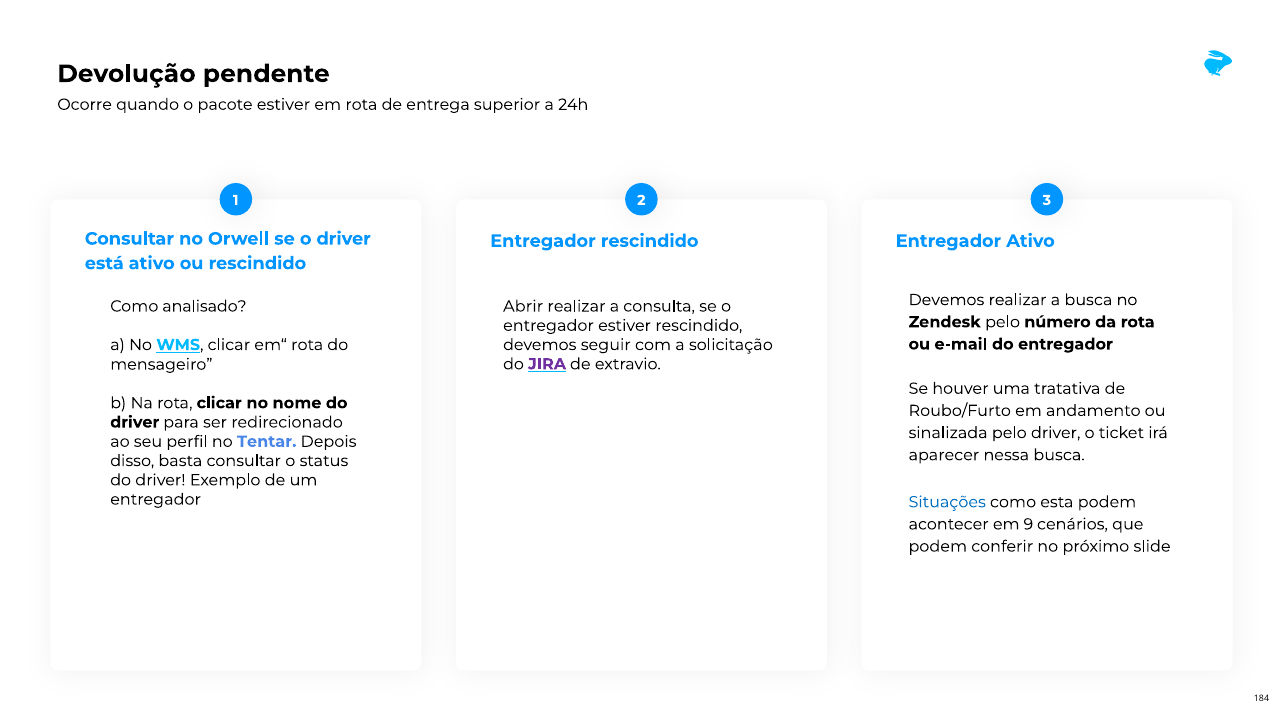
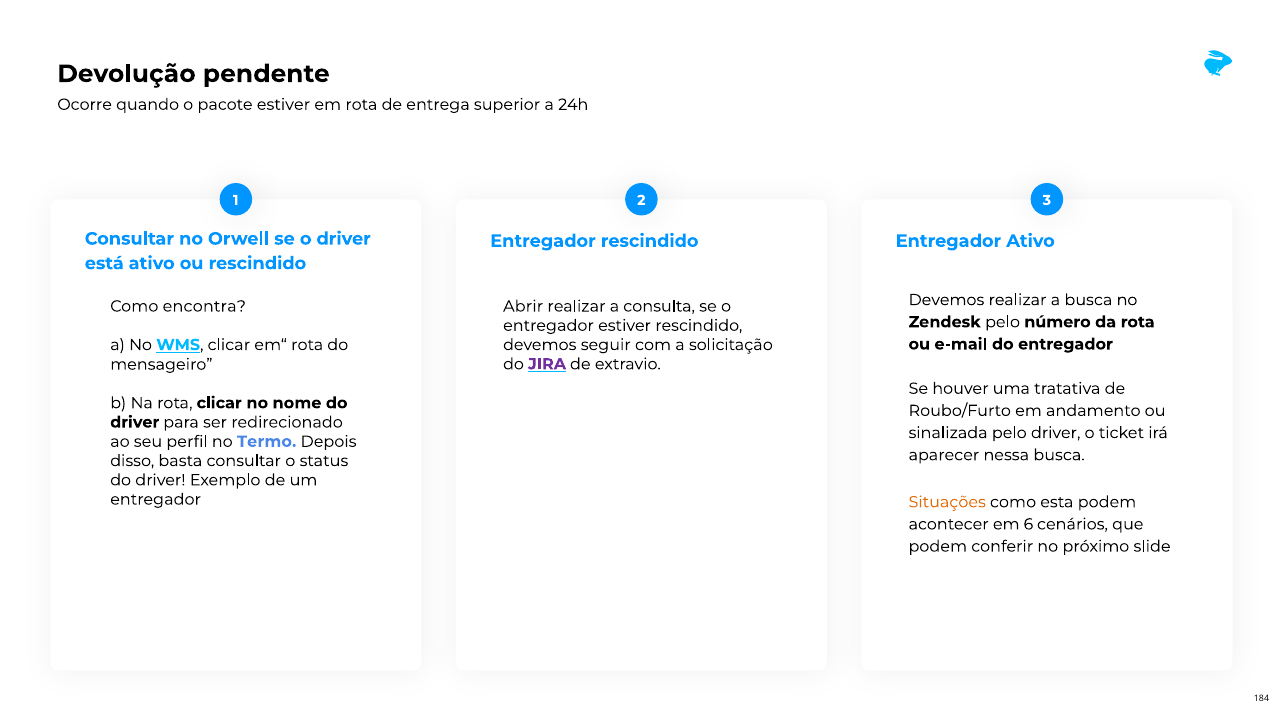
analisado: analisado -> encontra
Tentar: Tentar -> Termo
Situações colour: blue -> orange
9: 9 -> 6
